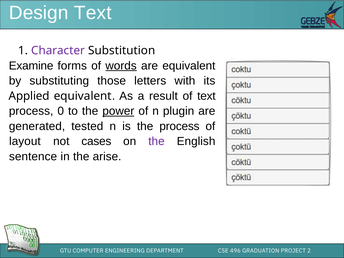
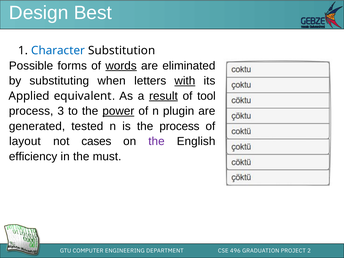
Design Text: Text -> Best
Character colour: purple -> blue
Examine: Examine -> Possible
are equivalent: equivalent -> eliminated
those: those -> when
with underline: none -> present
result underline: none -> present
of text: text -> tool
0: 0 -> 3
sentence: sentence -> efficiency
arise: arise -> must
